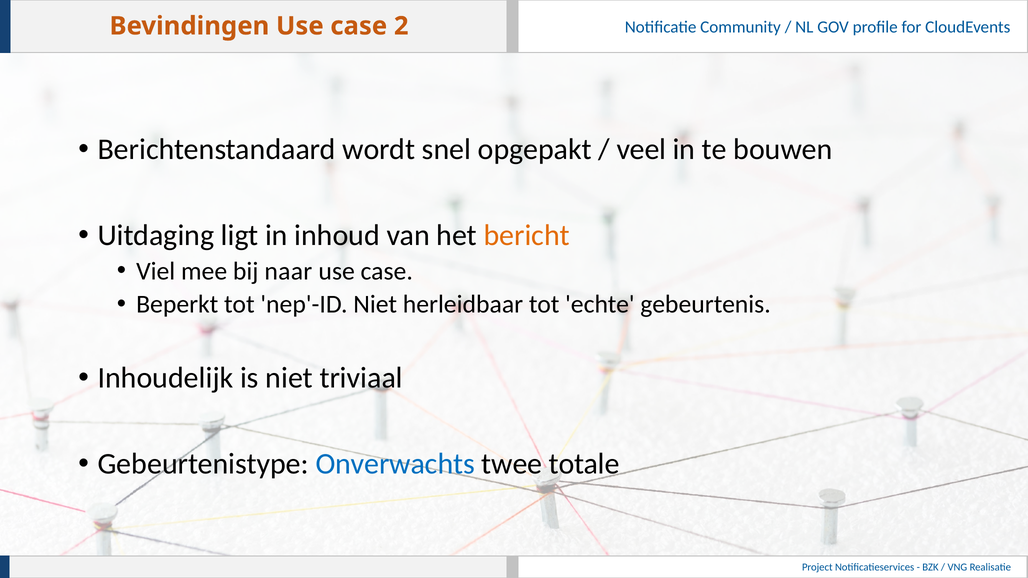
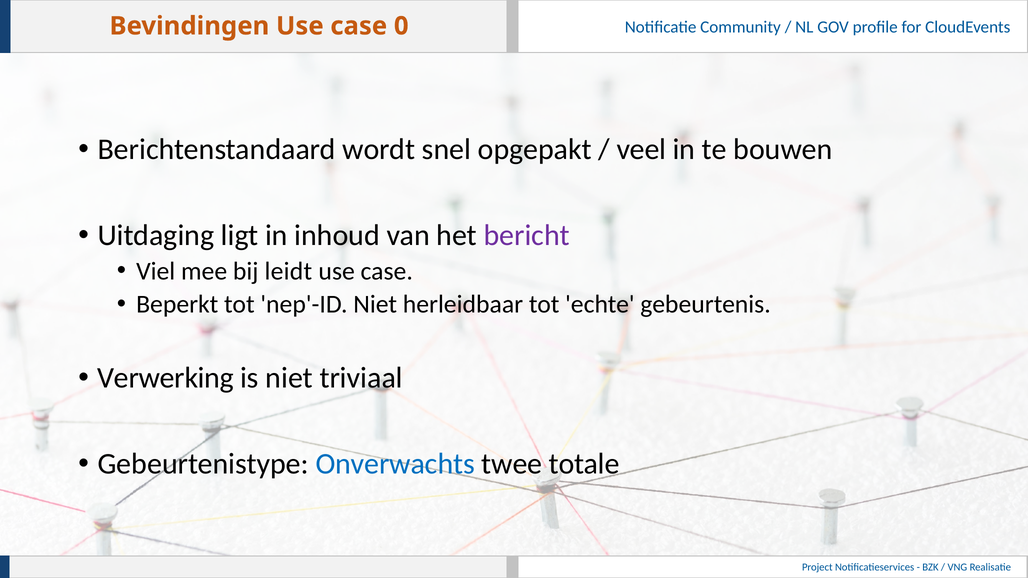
2: 2 -> 0
bericht colour: orange -> purple
naar: naar -> leidt
Inhoudelijk: Inhoudelijk -> Verwerking
